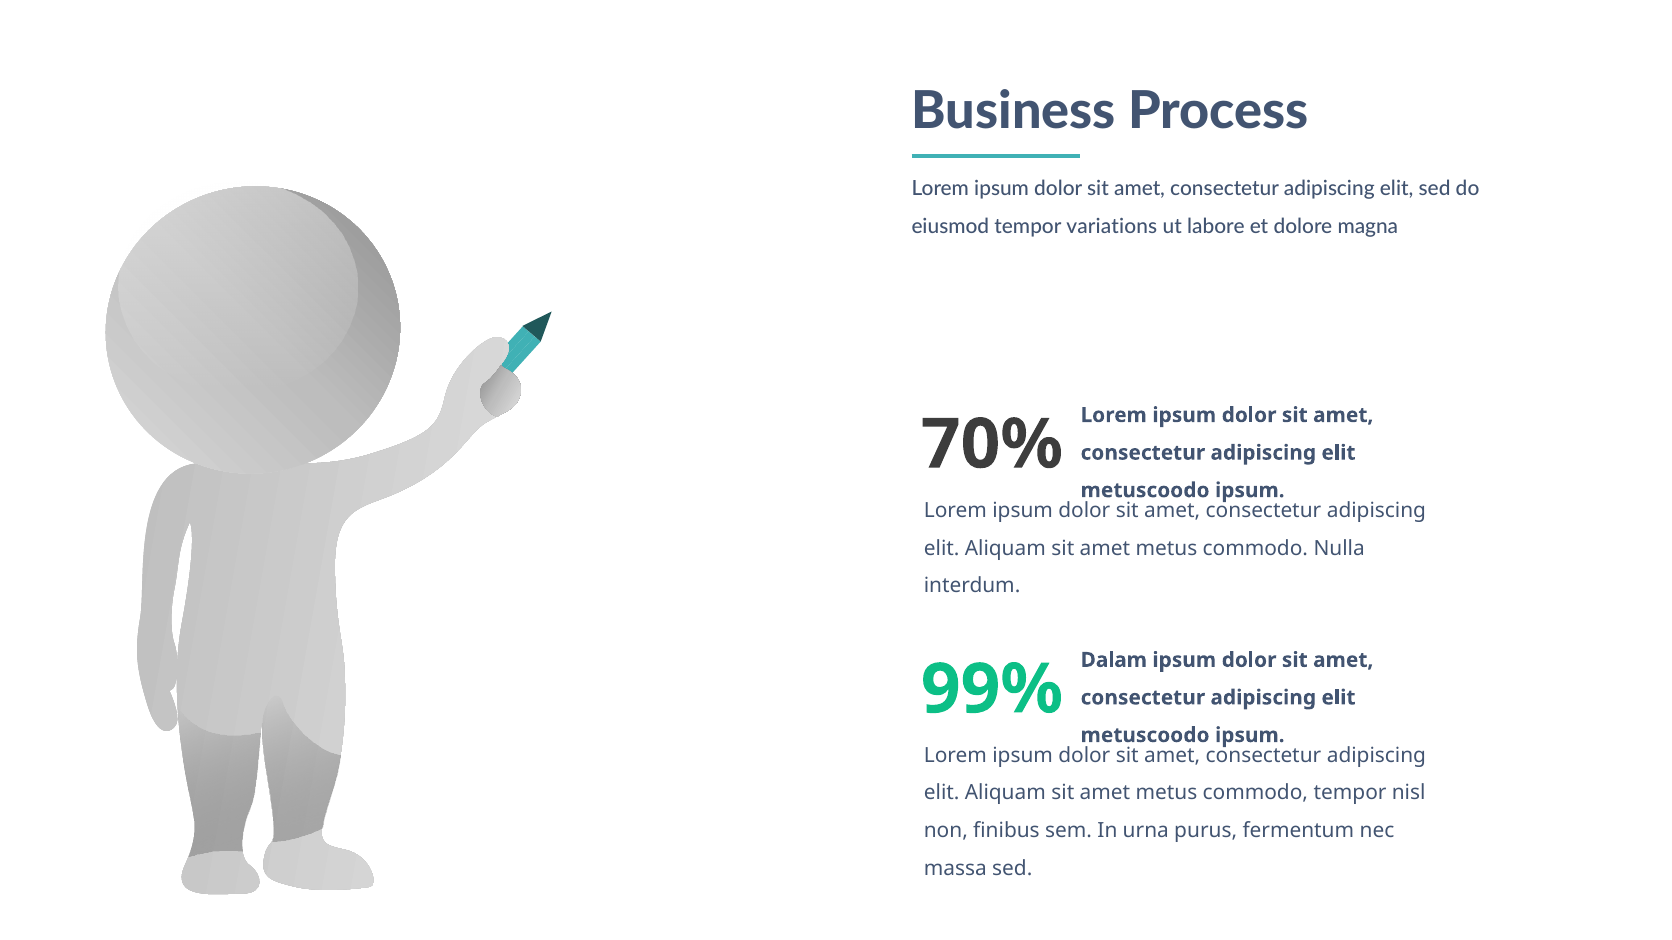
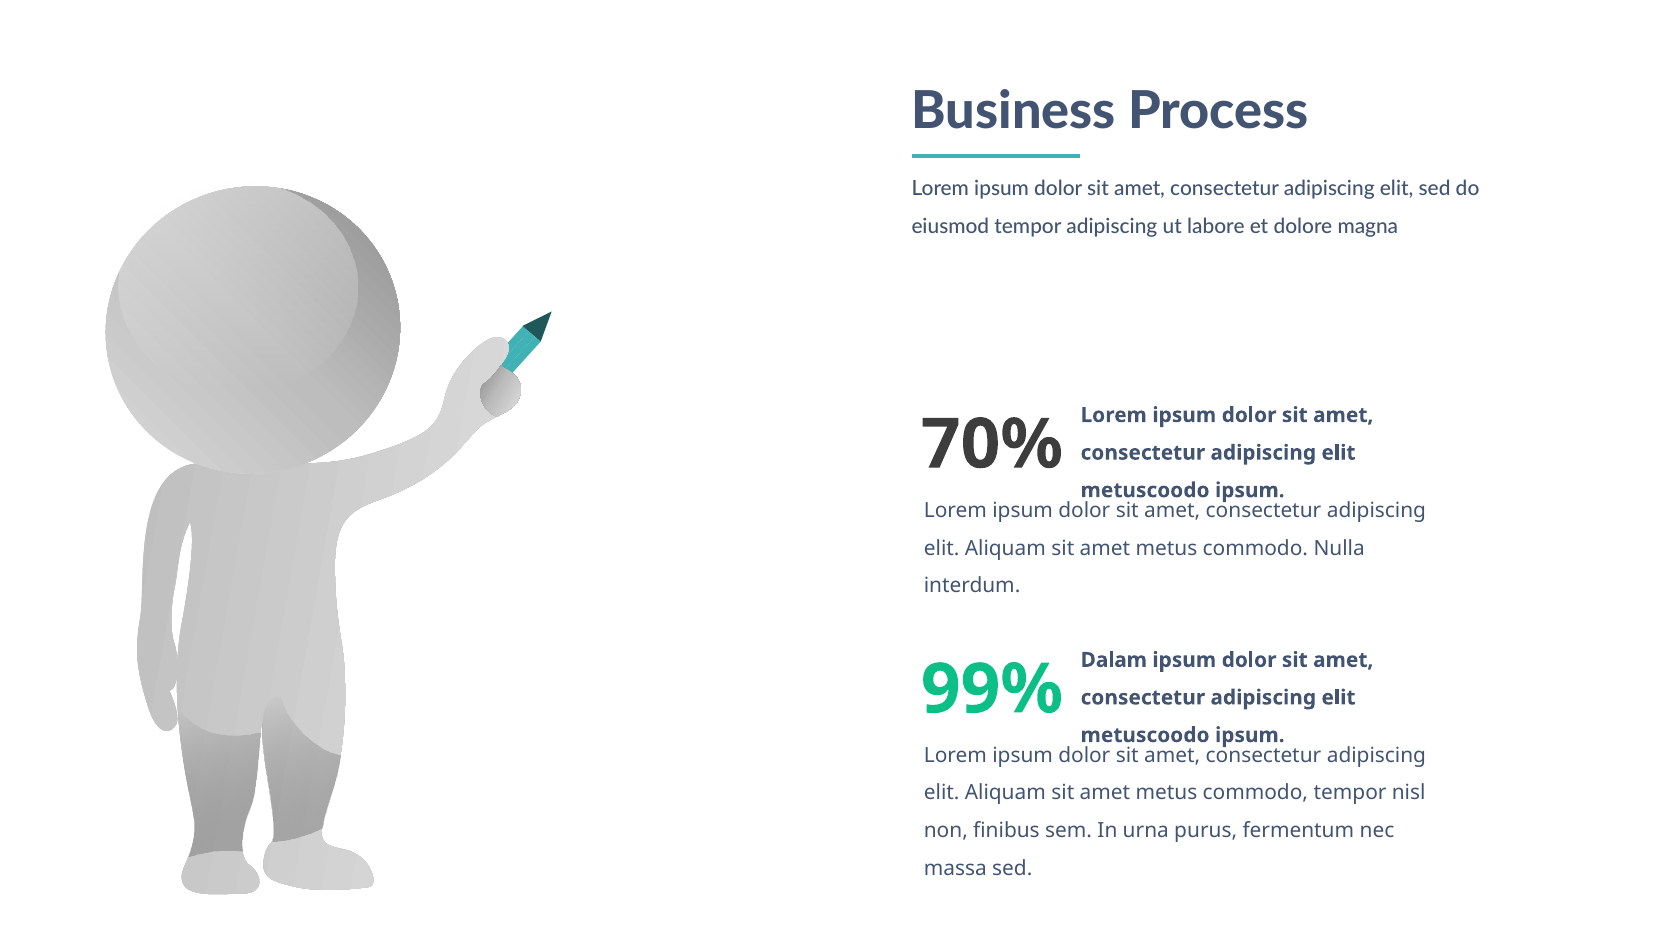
tempor variations: variations -> adipiscing
